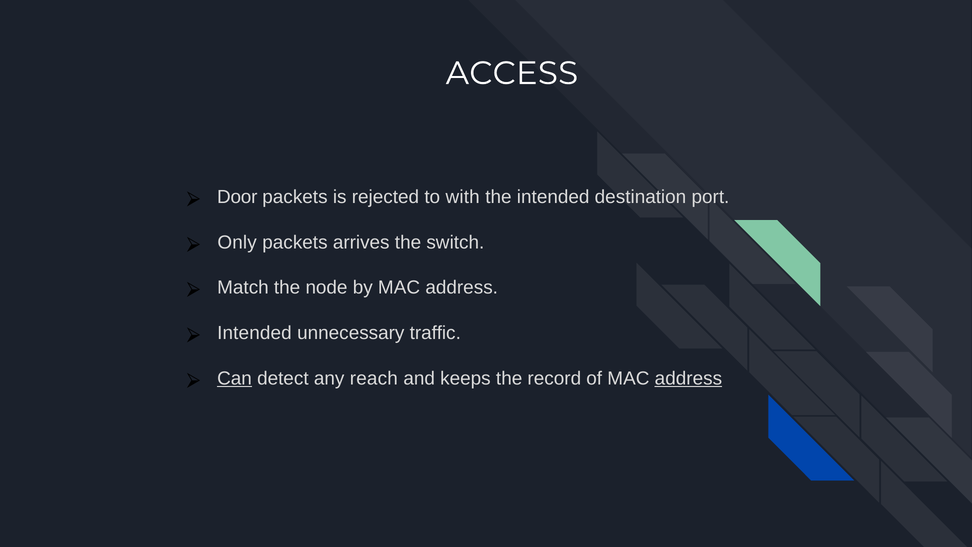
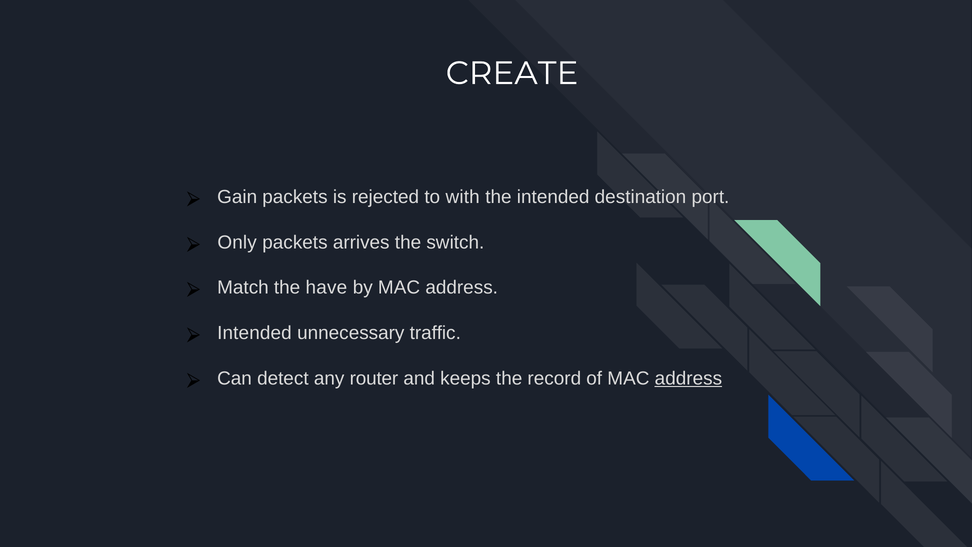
ACCESS: ACCESS -> CREATE
Door: Door -> Gain
node: node -> have
Can underline: present -> none
reach: reach -> router
